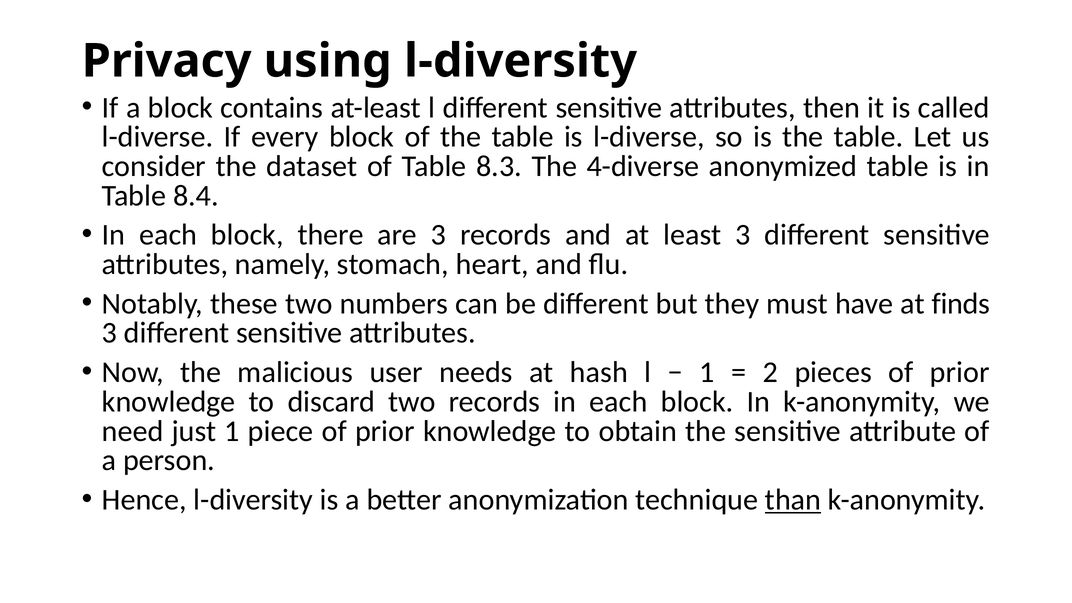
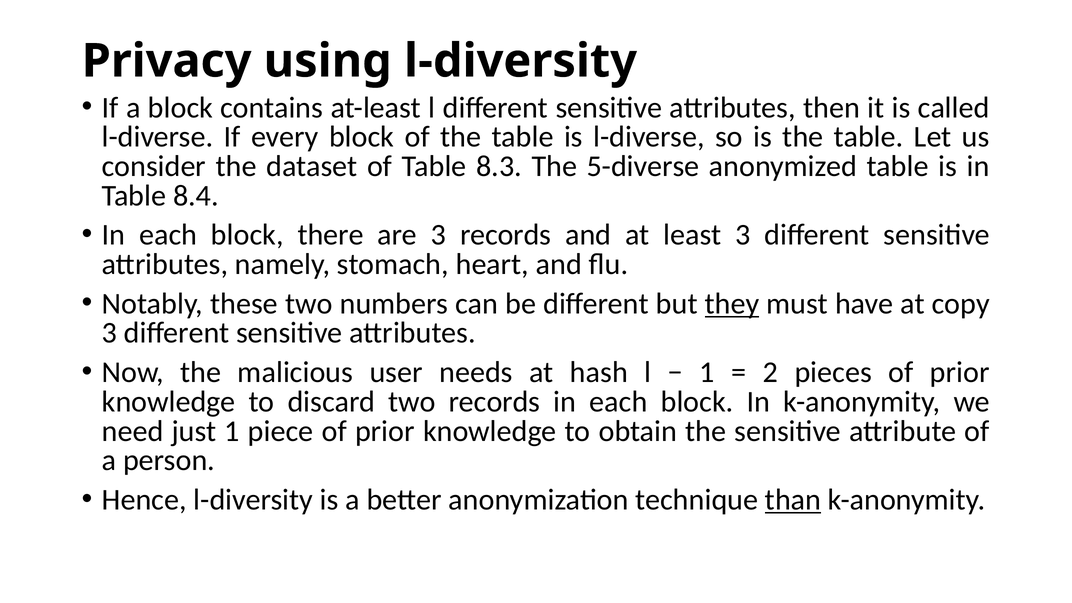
4-diverse: 4-diverse -> 5-diverse
they underline: none -> present
finds: finds -> copy
